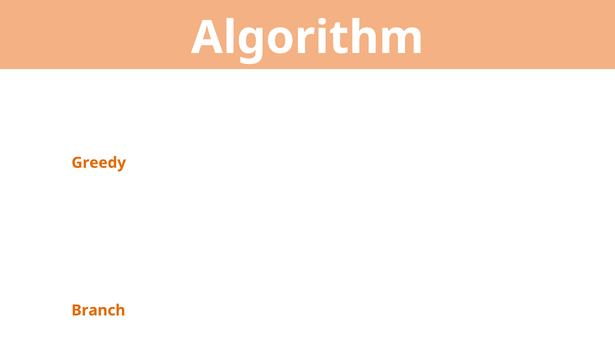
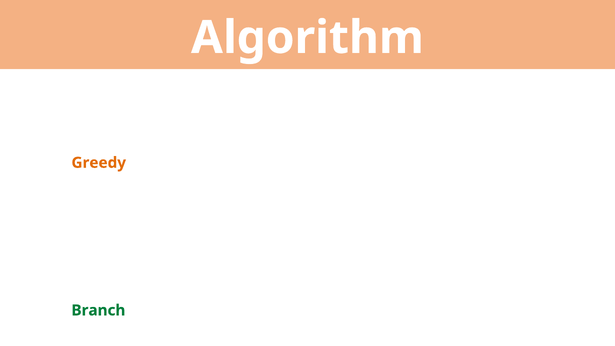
Branch colour: orange -> green
